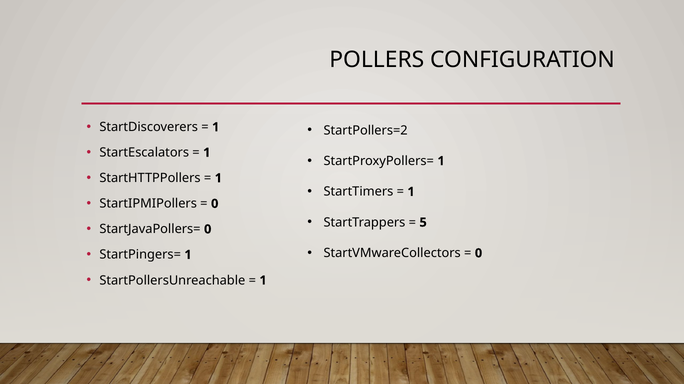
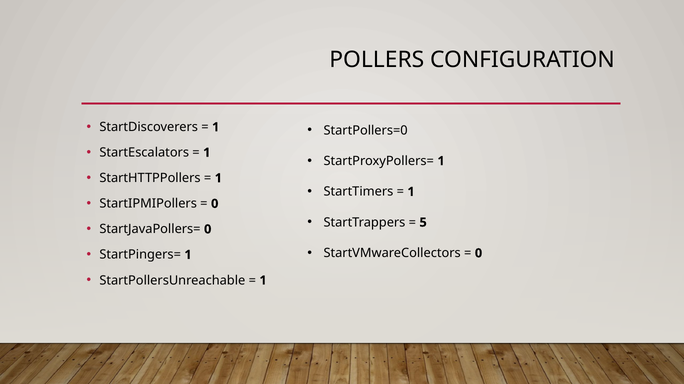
StartPollers=2: StartPollers=2 -> StartPollers=0
